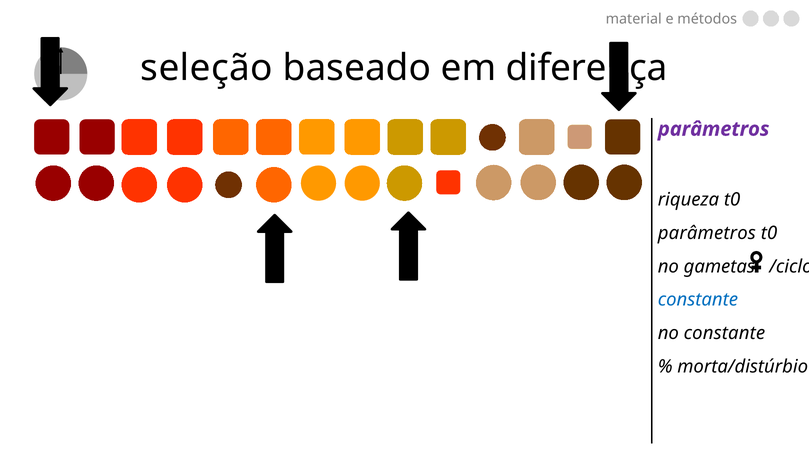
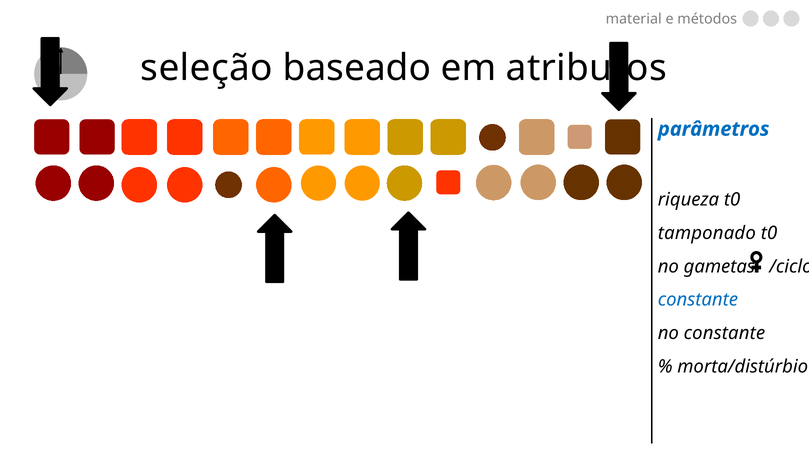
diferença: diferença -> atributos
parâmetros at (714, 129) colour: purple -> blue
parâmetros at (707, 233): parâmetros -> tamponado
